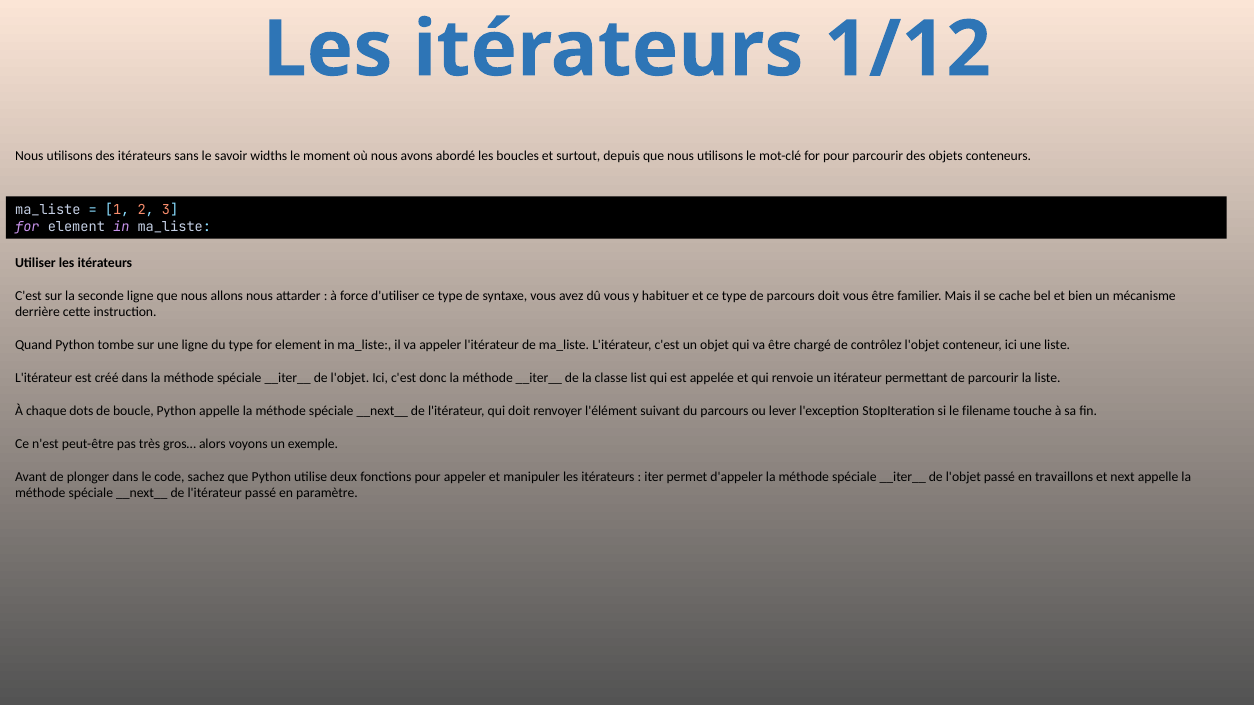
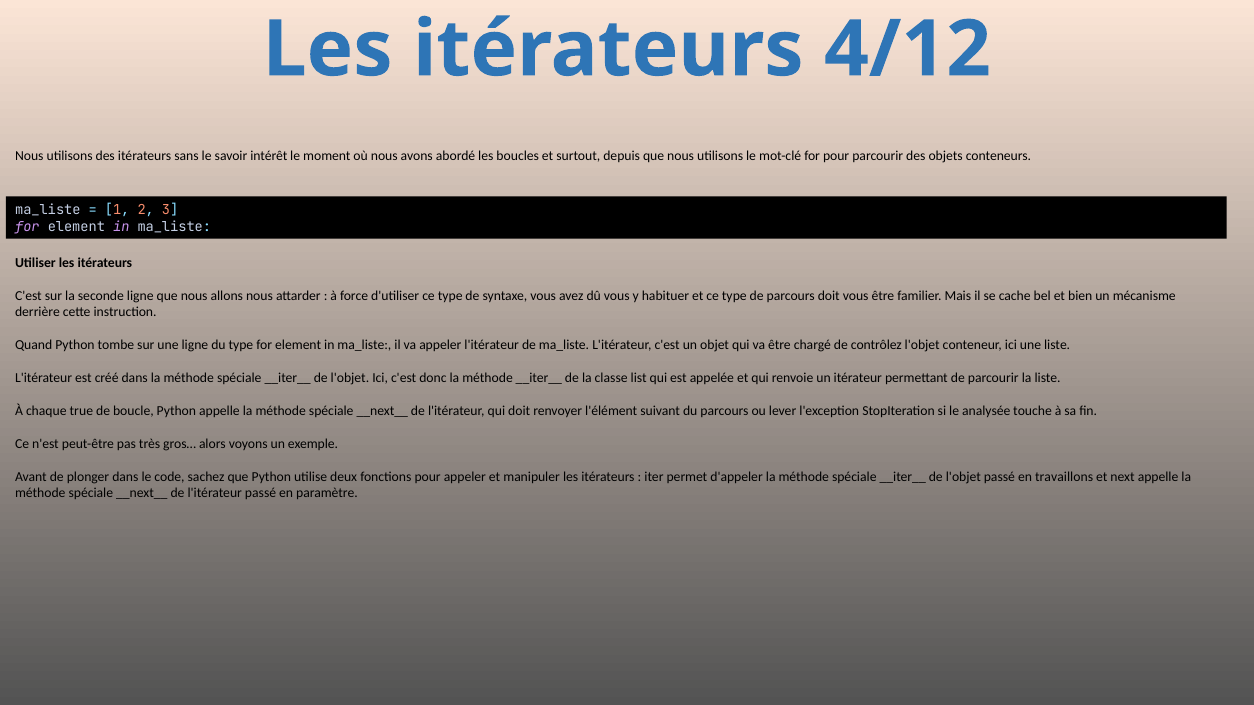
1/12: 1/12 -> 4/12
widths: widths -> intérêt
dots: dots -> true
filename: filename -> analysée
